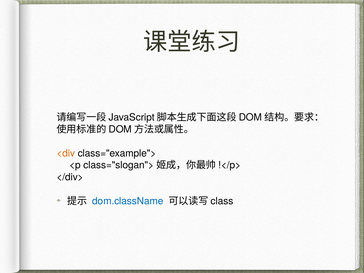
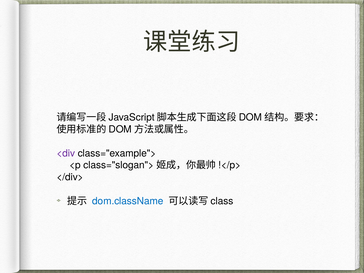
<div colour: orange -> purple
